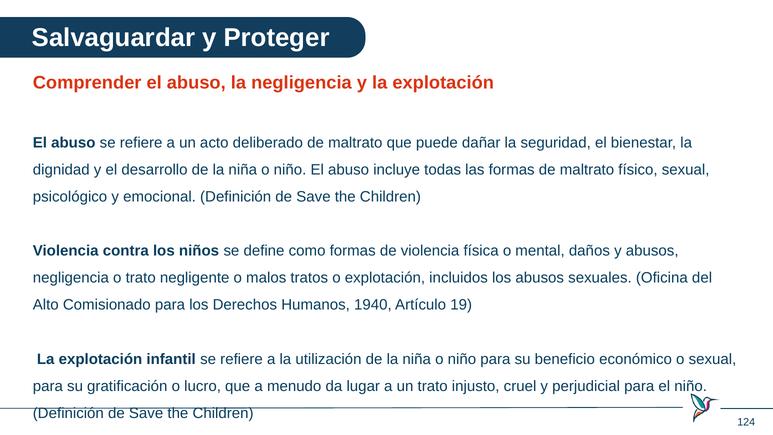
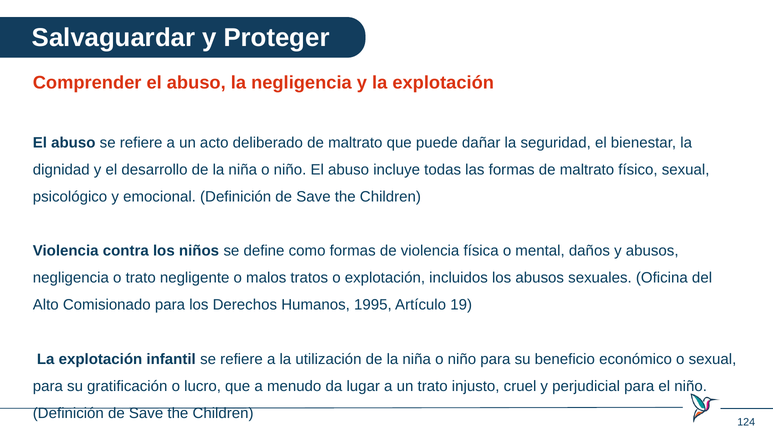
1940: 1940 -> 1995
